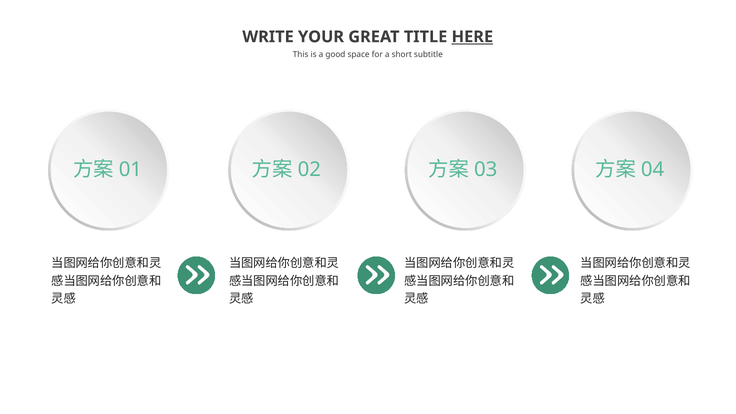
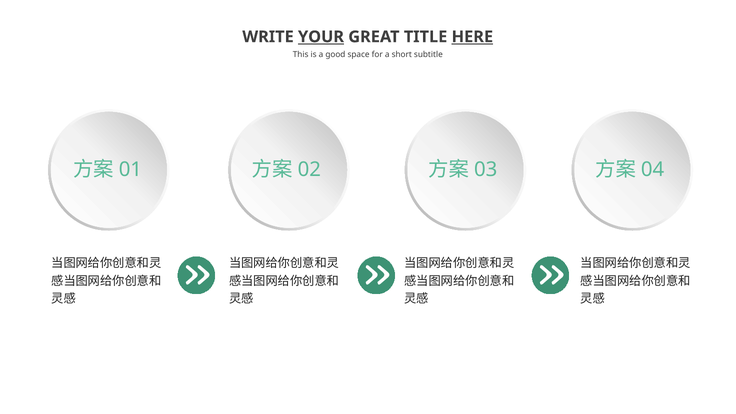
YOUR underline: none -> present
